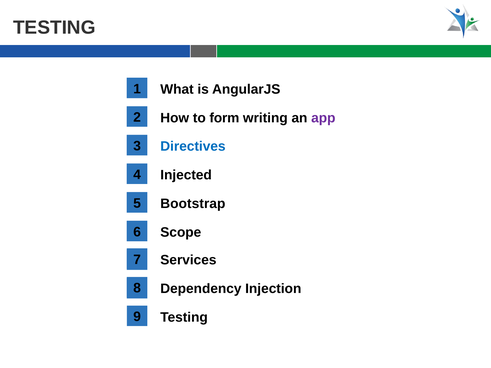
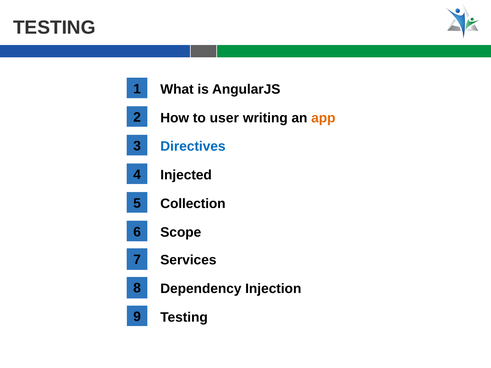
form: form -> user
app colour: purple -> orange
Bootstrap: Bootstrap -> Collection
